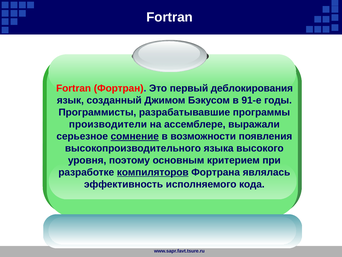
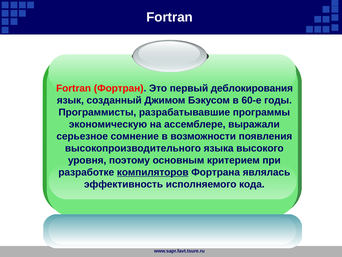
91-е: 91-е -> 60-е
производители: производители -> экономическую
сомнение underline: present -> none
